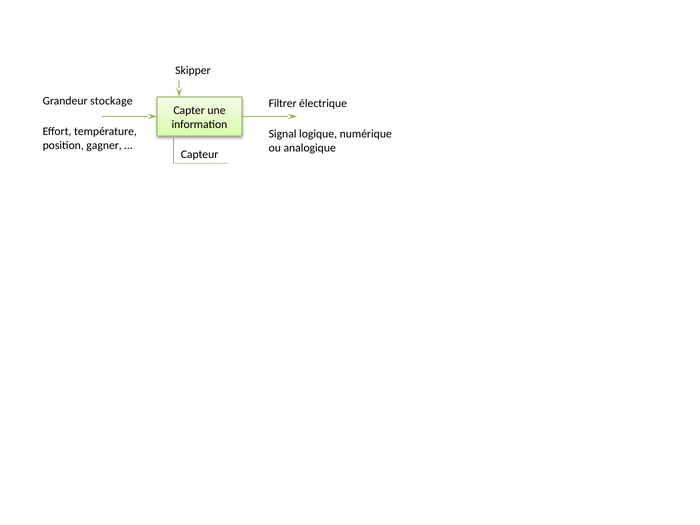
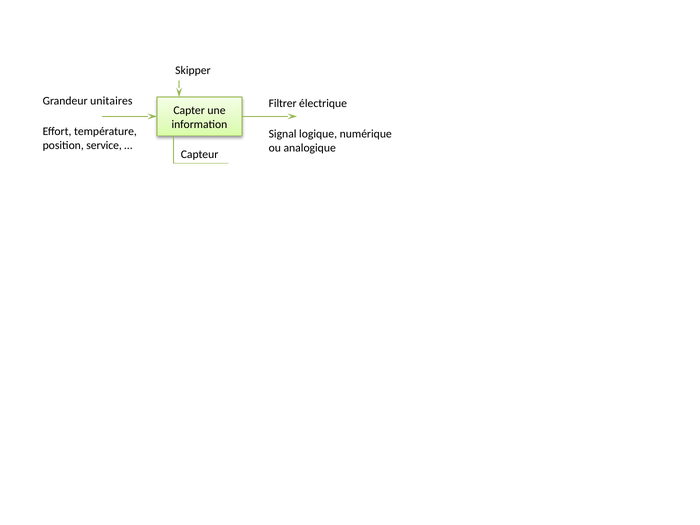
stockage: stockage -> unitaires
gagner: gagner -> service
